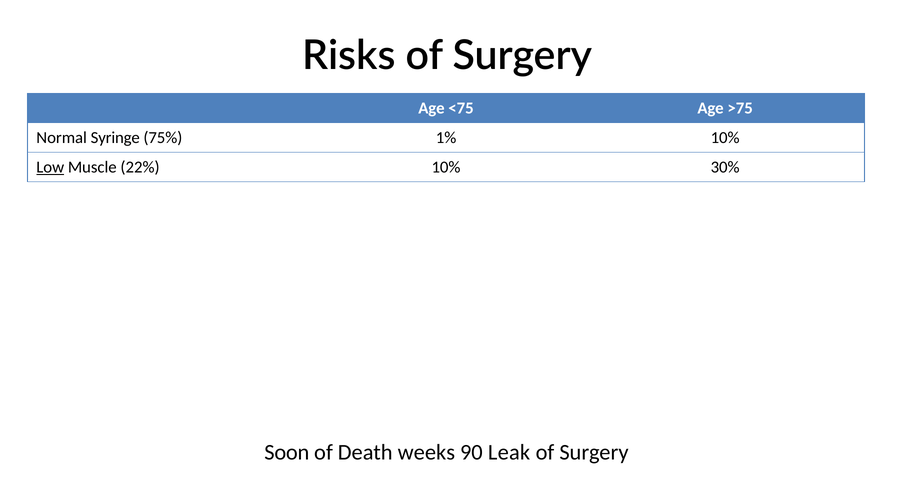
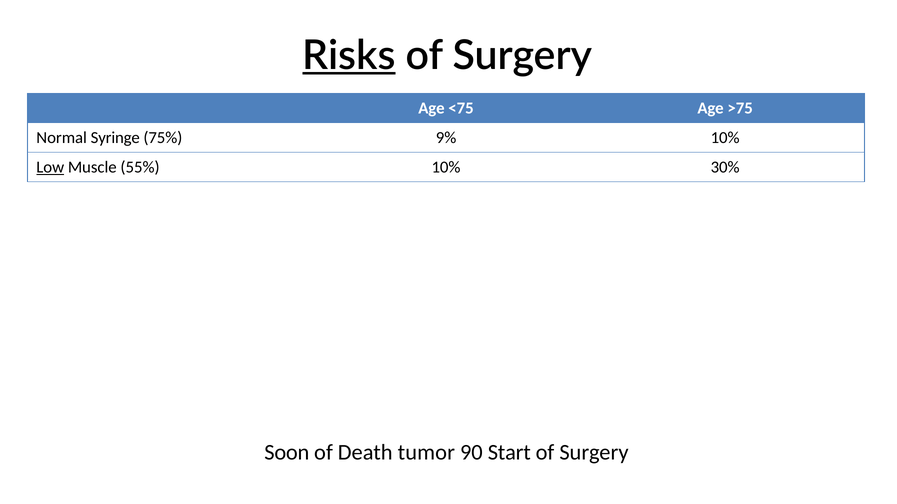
Risks underline: none -> present
1%: 1% -> 9%
22%: 22% -> 55%
weeks: weeks -> tumor
Leak: Leak -> Start
